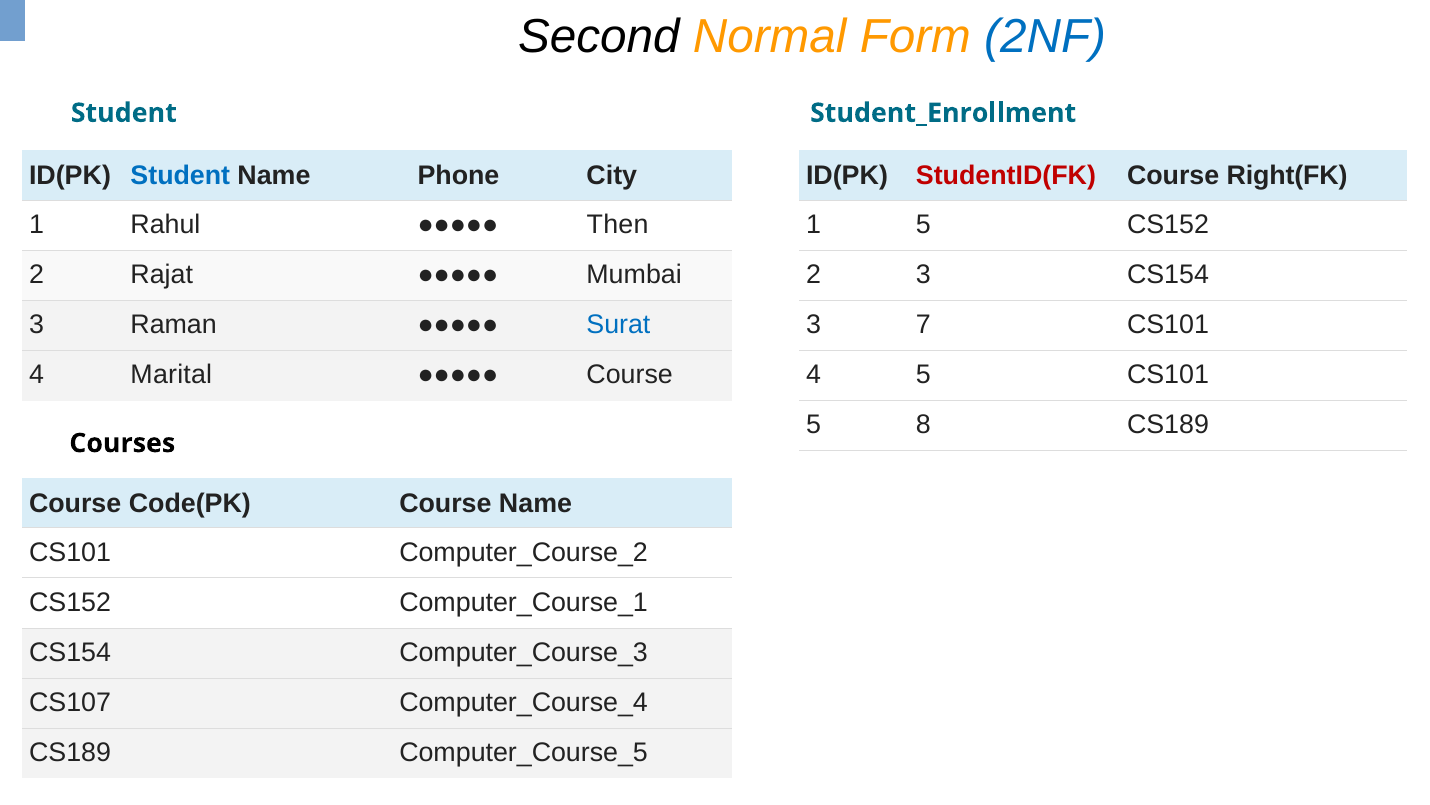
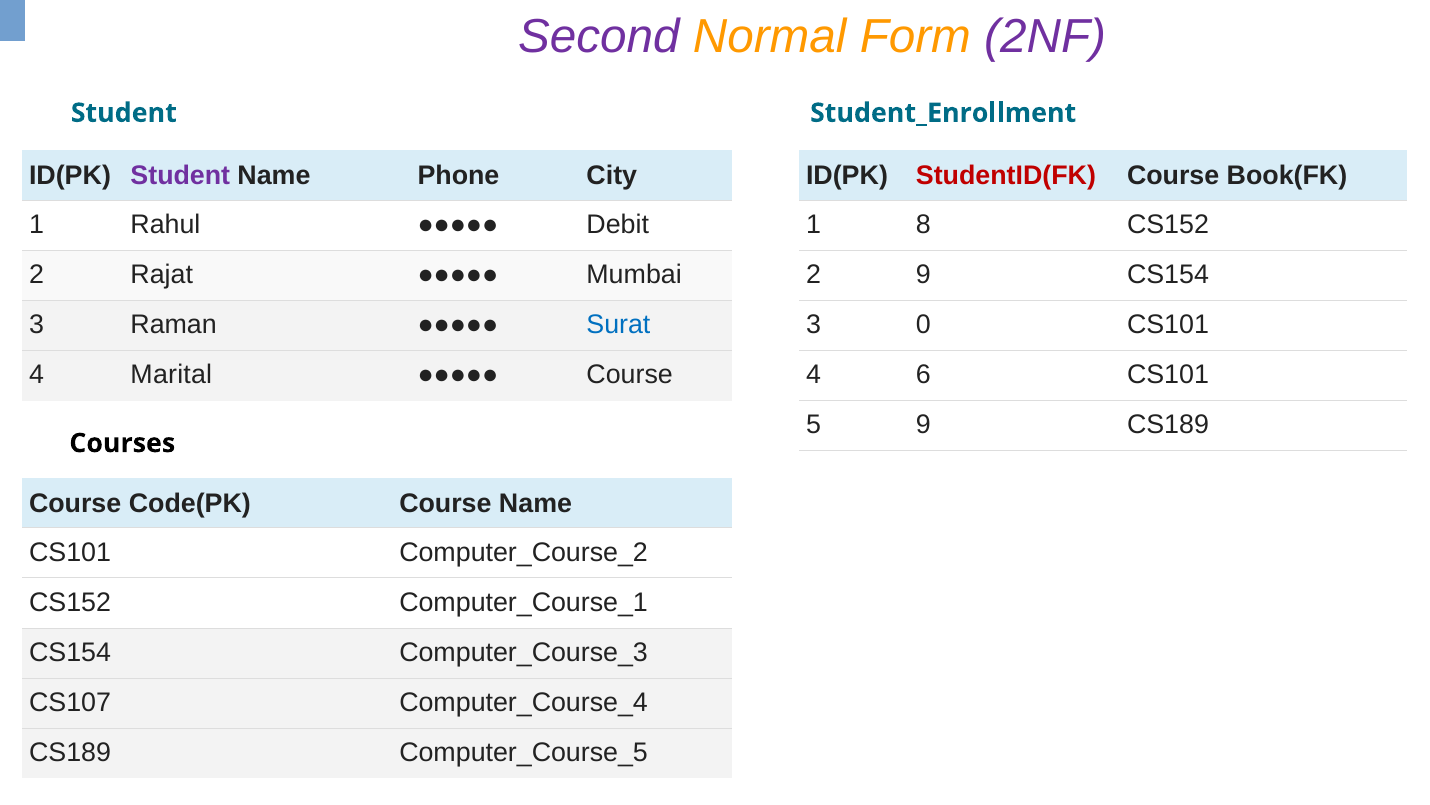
Second colour: black -> purple
2NF colour: blue -> purple
Student at (180, 176) colour: blue -> purple
Right(FK: Right(FK -> Book(FK
Then: Then -> Debit
1 5: 5 -> 8
2 3: 3 -> 9
7: 7 -> 0
4 5: 5 -> 6
5 8: 8 -> 9
